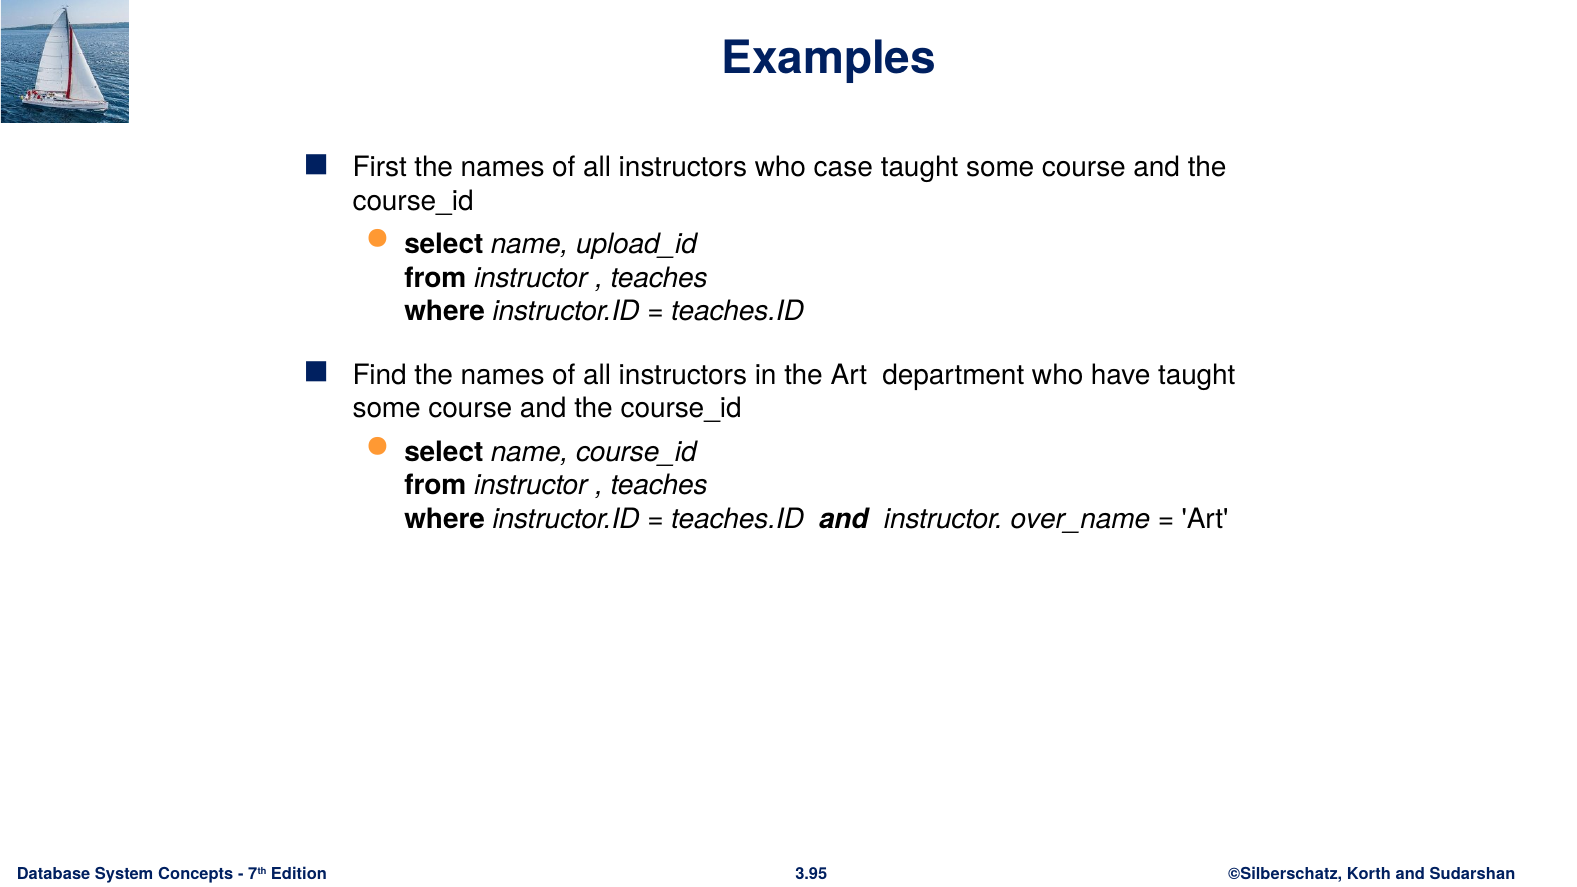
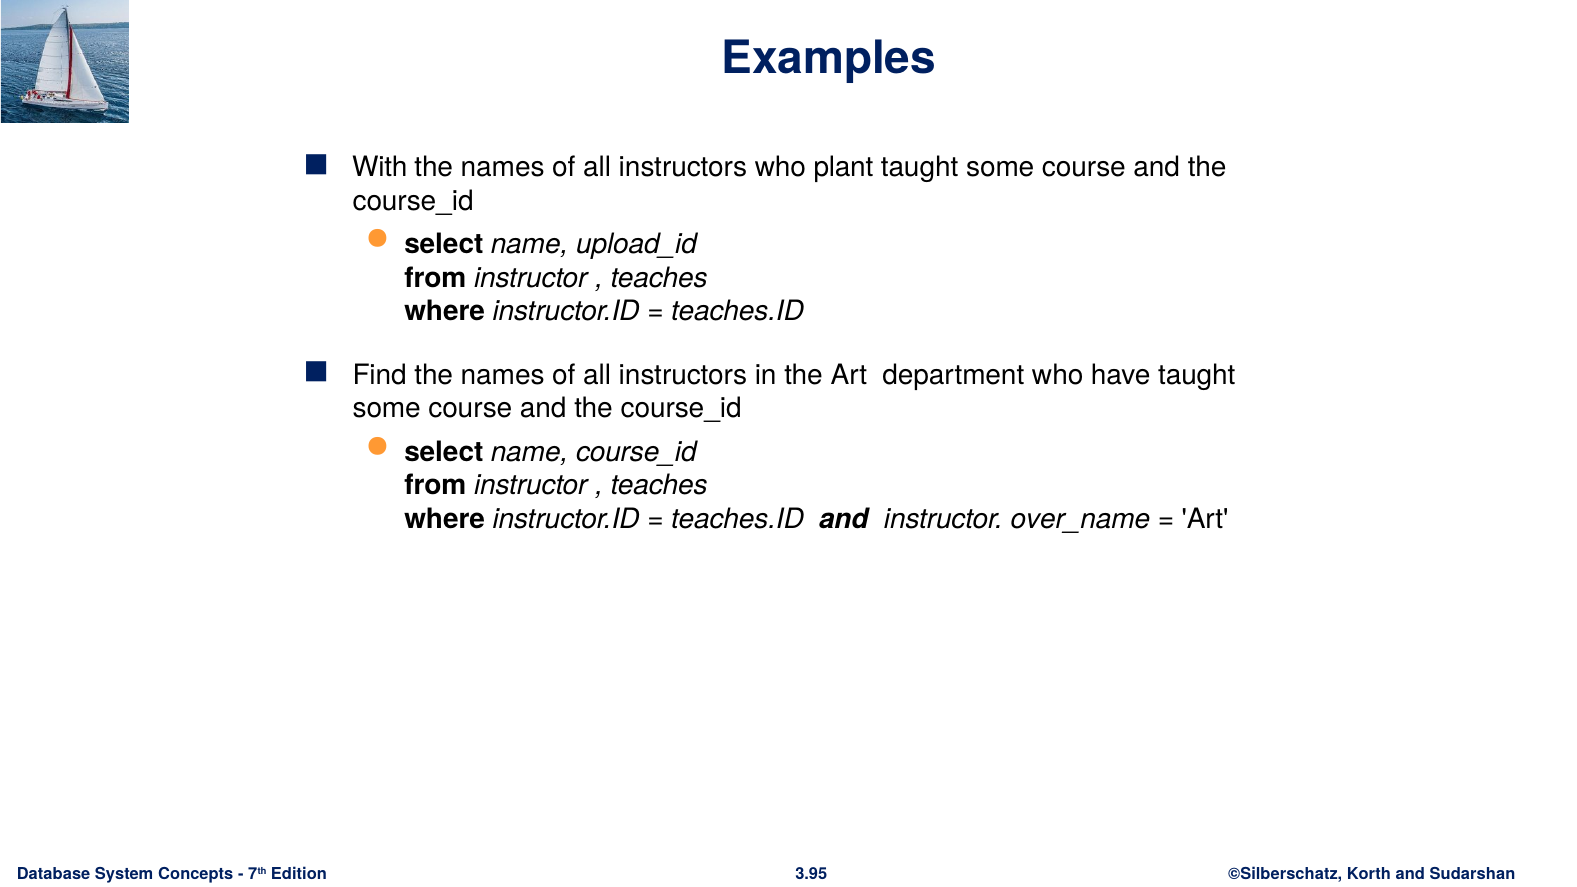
First: First -> With
case: case -> plant
